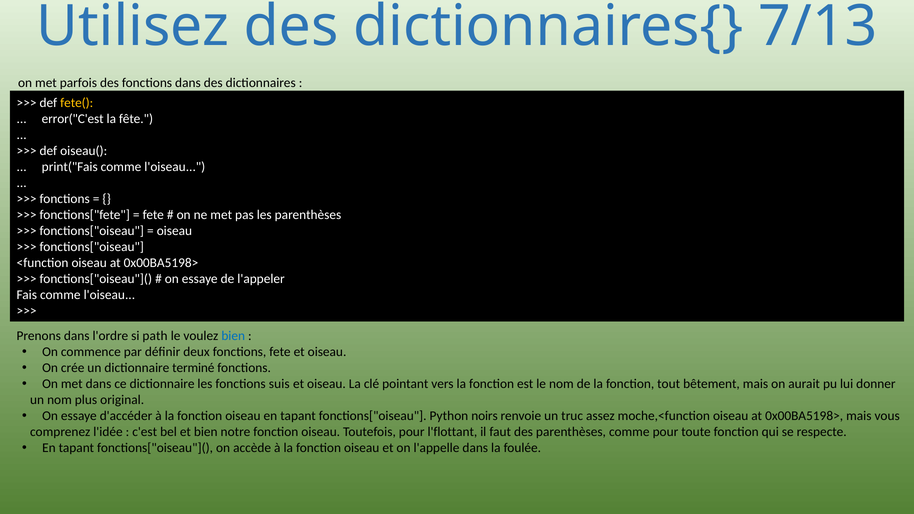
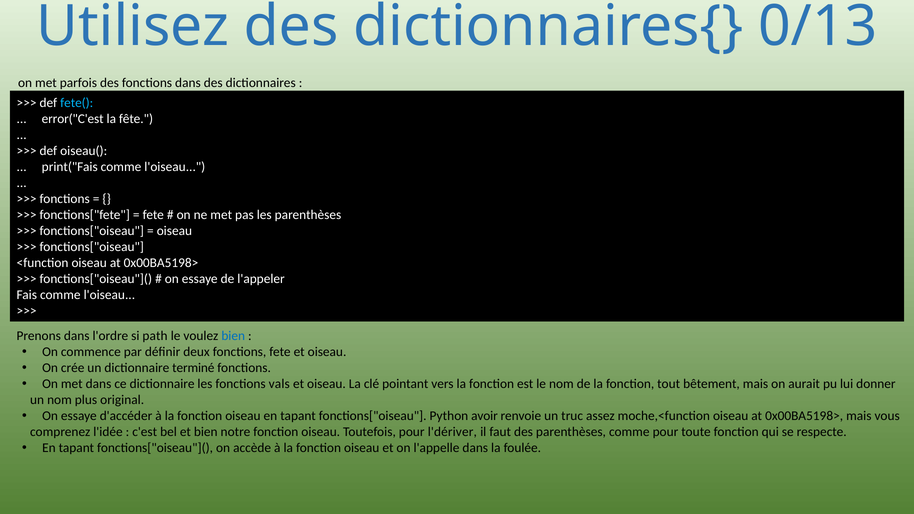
7/13: 7/13 -> 0/13
fete( colour: yellow -> light blue
suis: suis -> vals
noirs: noirs -> avoir
l'flottant: l'flottant -> l'dériver
